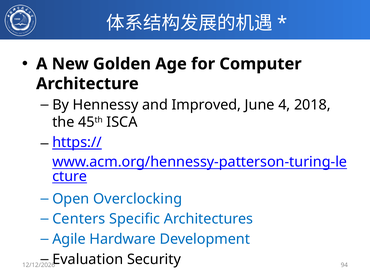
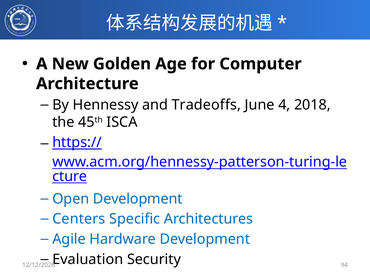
Improved: Improved -> Tradeoffs
Open Overclocking: Overclocking -> Development
